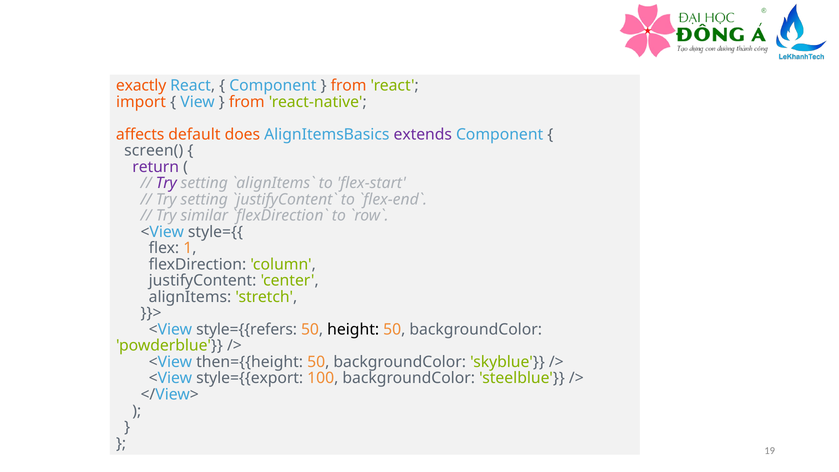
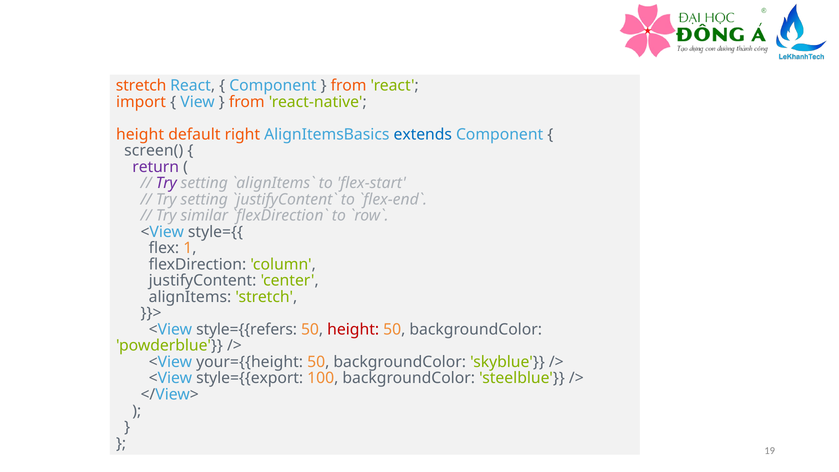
exactly at (141, 86): exactly -> stretch
affects at (140, 134): affects -> height
does: does -> right
extends colour: purple -> blue
height at (353, 329) colour: black -> red
then={{height: then={{height -> your={{height
